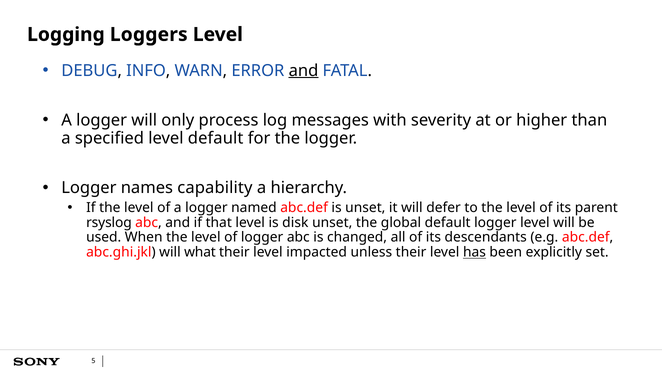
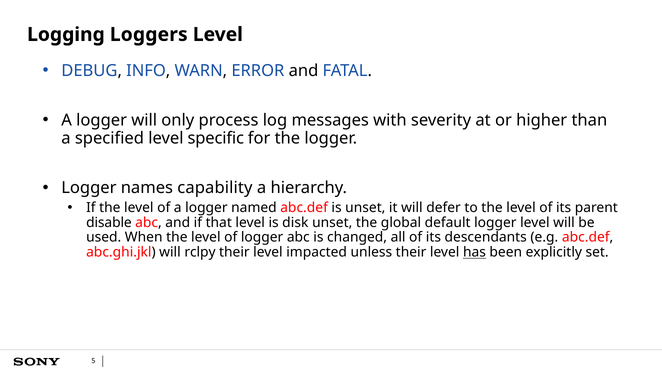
and at (304, 70) underline: present -> none
level default: default -> specific
rsyslog: rsyslog -> disable
what: what -> rclpy
